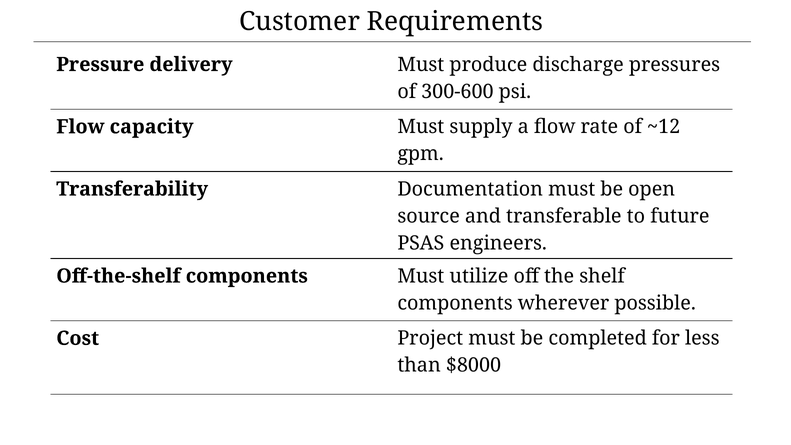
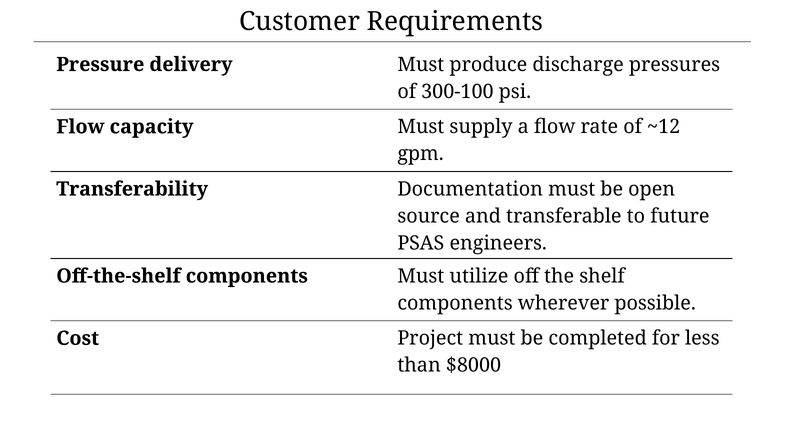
300-600: 300-600 -> 300-100
